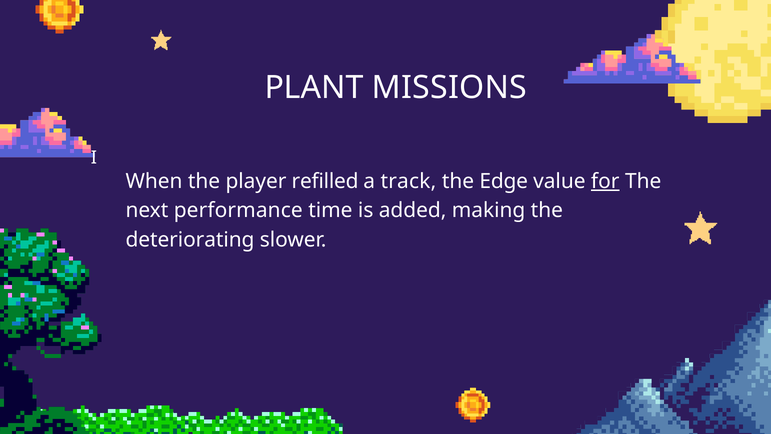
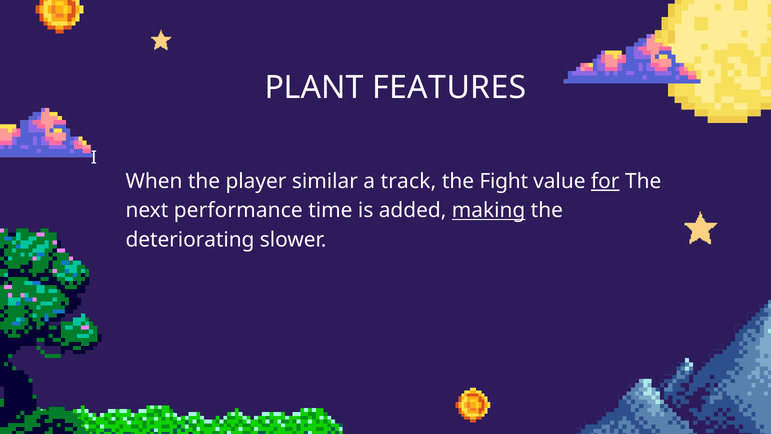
MISSIONS: MISSIONS -> FEATURES
refilled: refilled -> similar
Edge: Edge -> Fight
making underline: none -> present
